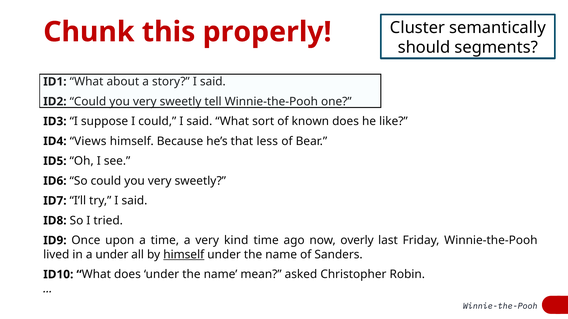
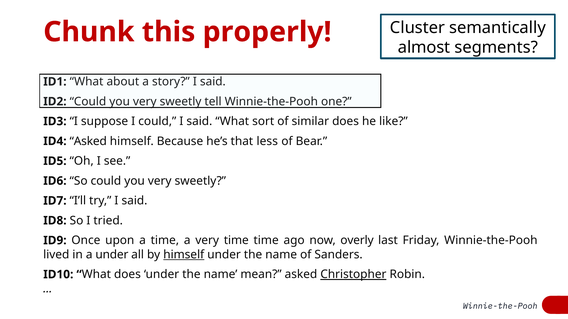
should: should -> almost
known: known -> similar
ID4 Views: Views -> Asked
very kind: kind -> time
Christopher underline: none -> present
